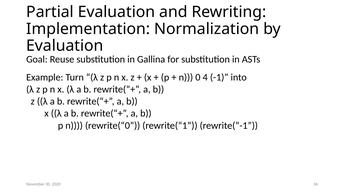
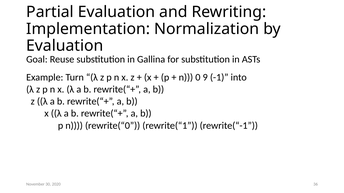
4: 4 -> 9
